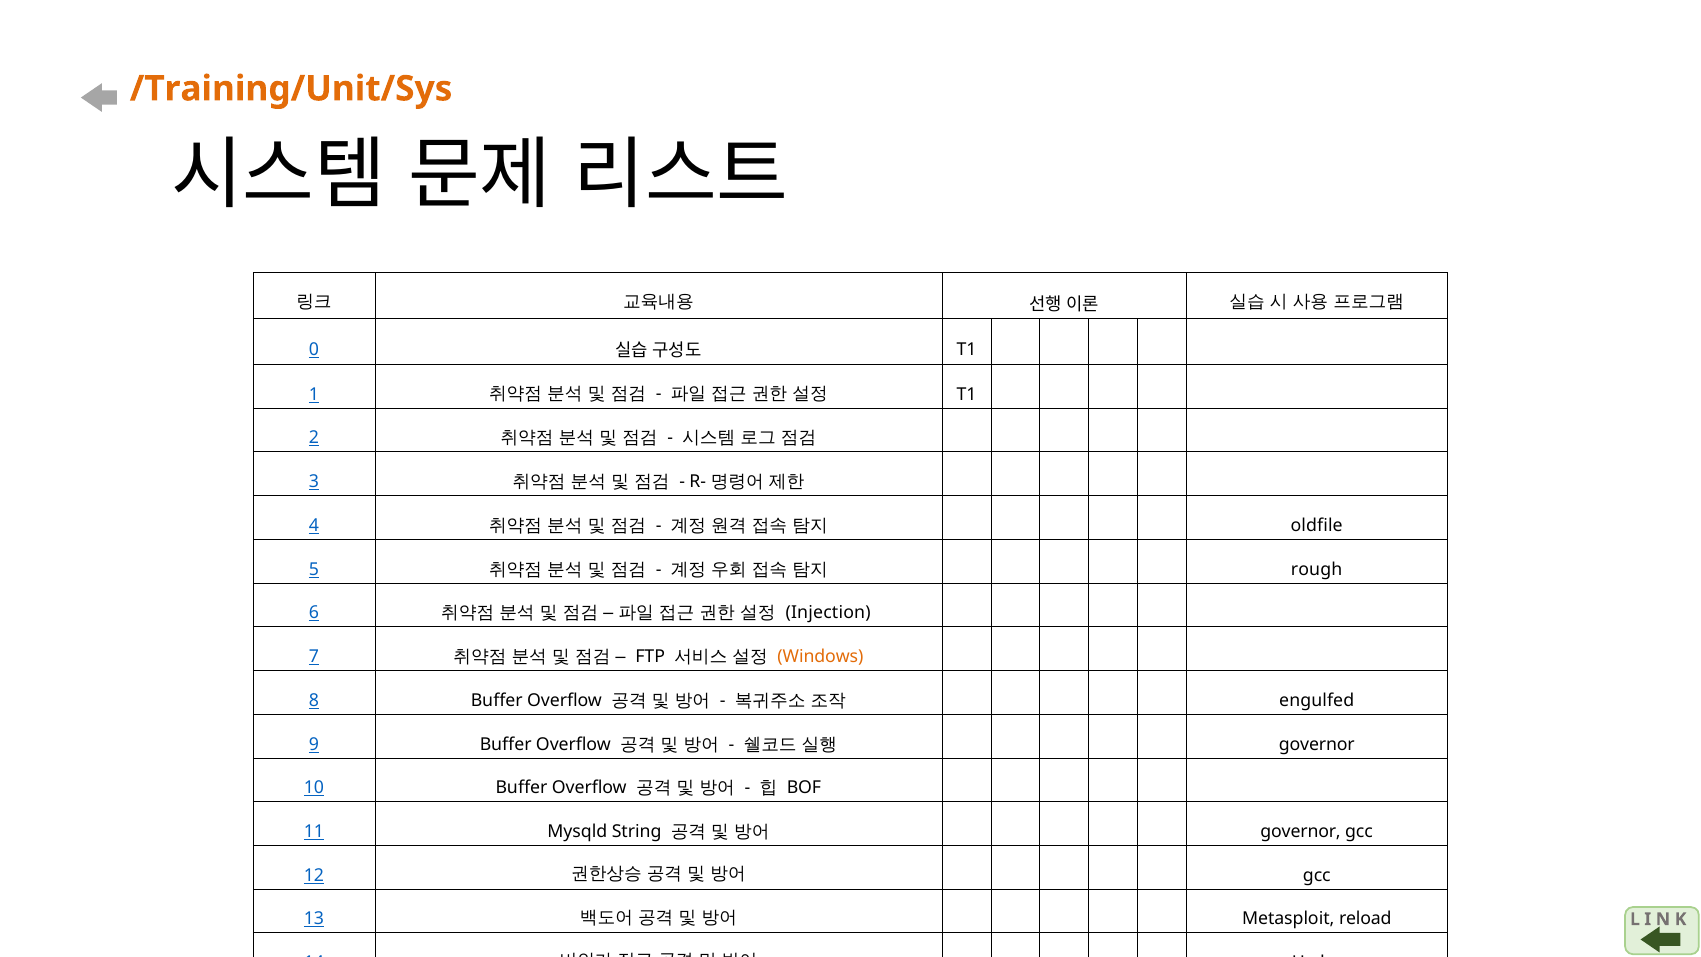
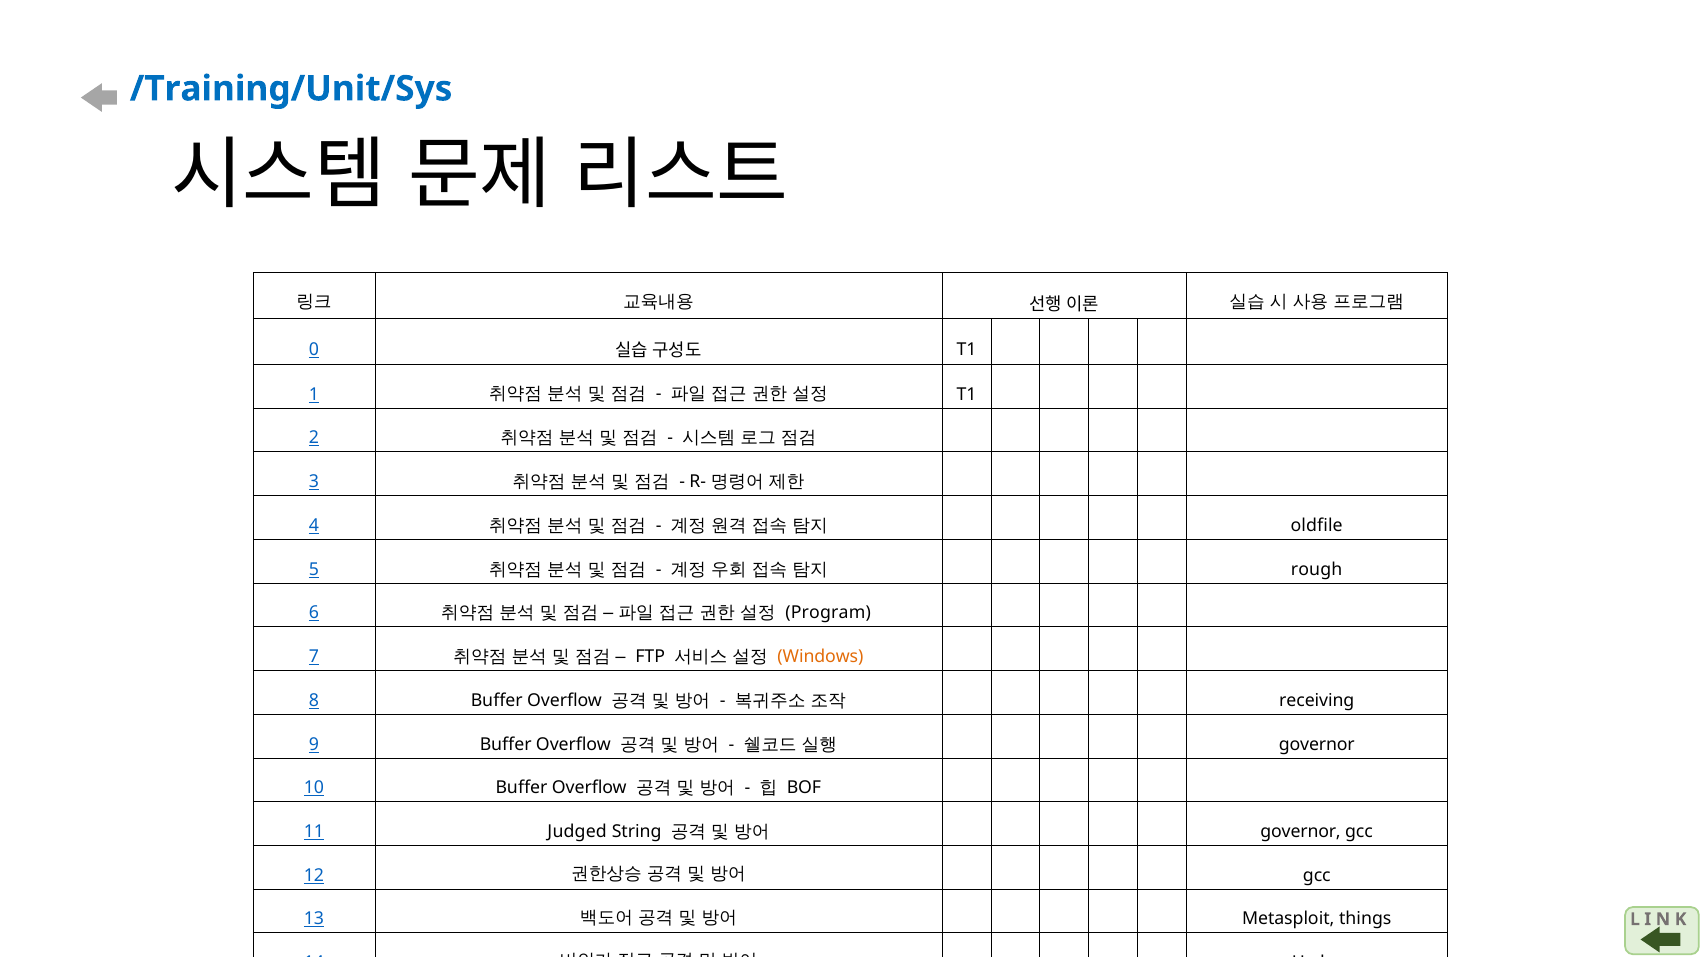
/Training/Unit/Sys colour: orange -> blue
Injection: Injection -> Program
engulfed: engulfed -> receiving
Mysqld: Mysqld -> Judged
reload: reload -> things
